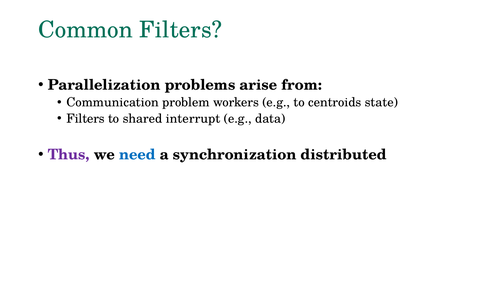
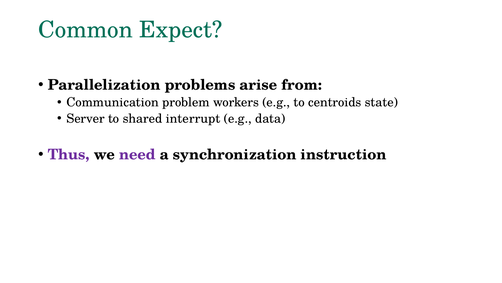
Common Filters: Filters -> Expect
Filters at (86, 118): Filters -> Server
need colour: blue -> purple
distributed: distributed -> instruction
